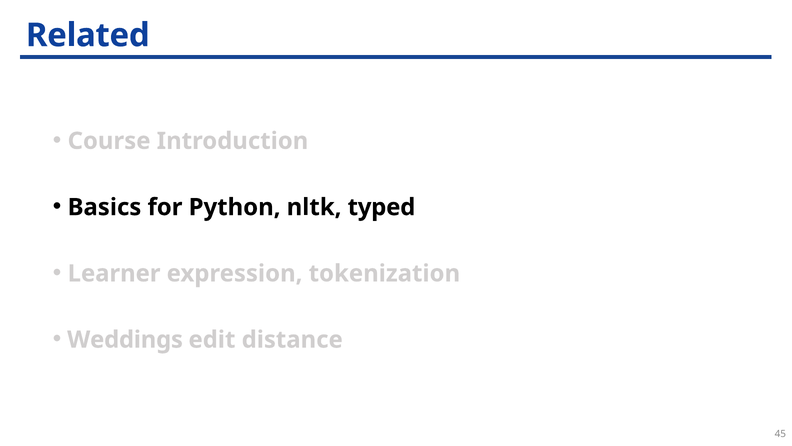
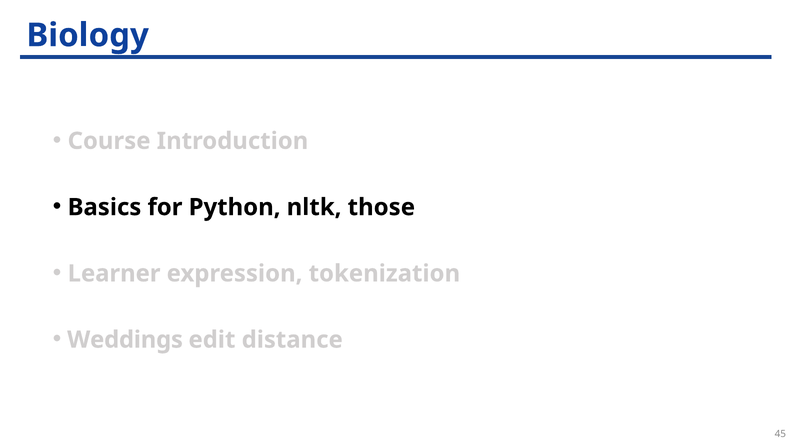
Related: Related -> Biology
typed: typed -> those
